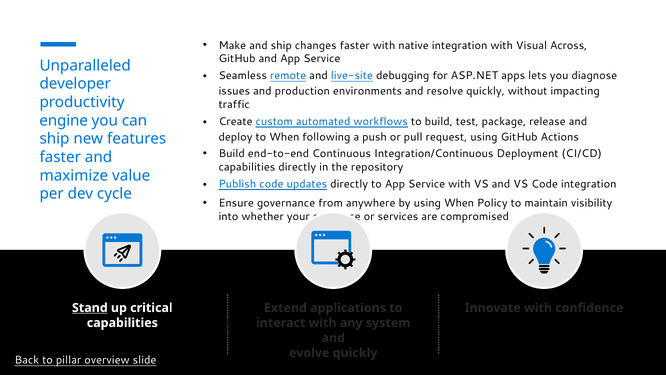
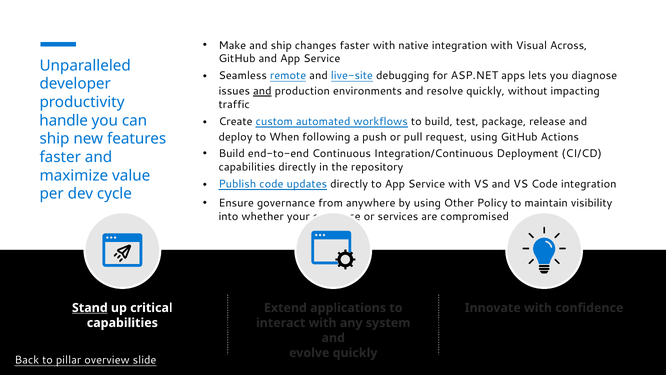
and at (262, 91) underline: none -> present
engine: engine -> handle
using When: When -> Other
